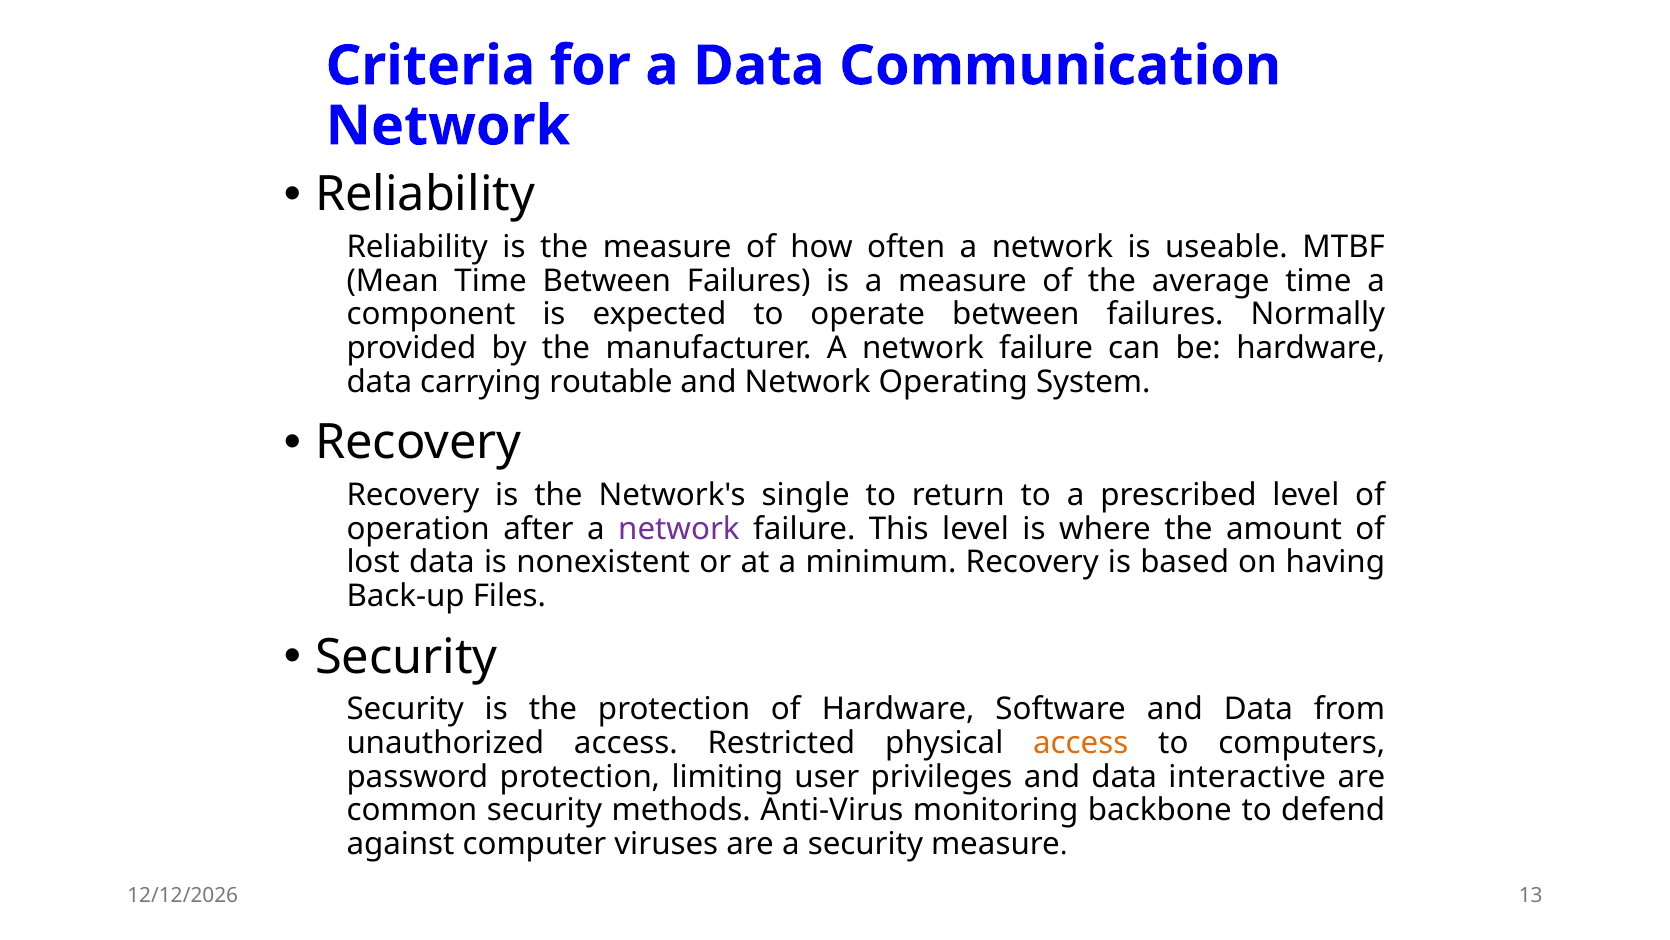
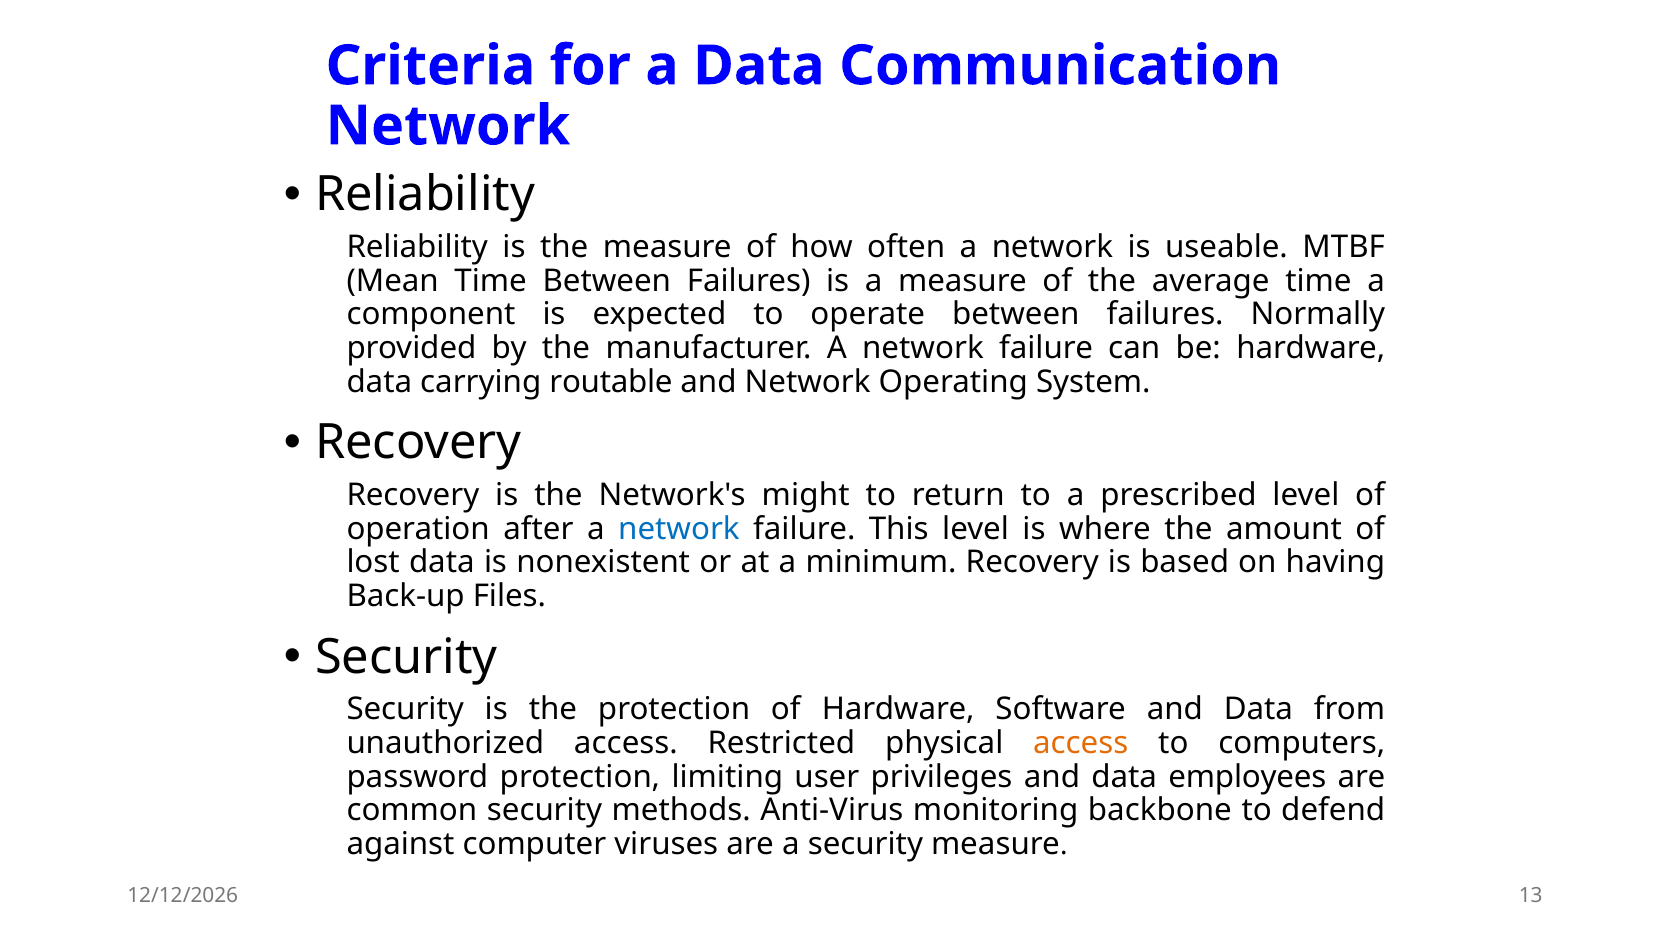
single: single -> might
network at (679, 528) colour: purple -> blue
interactive: interactive -> employees
